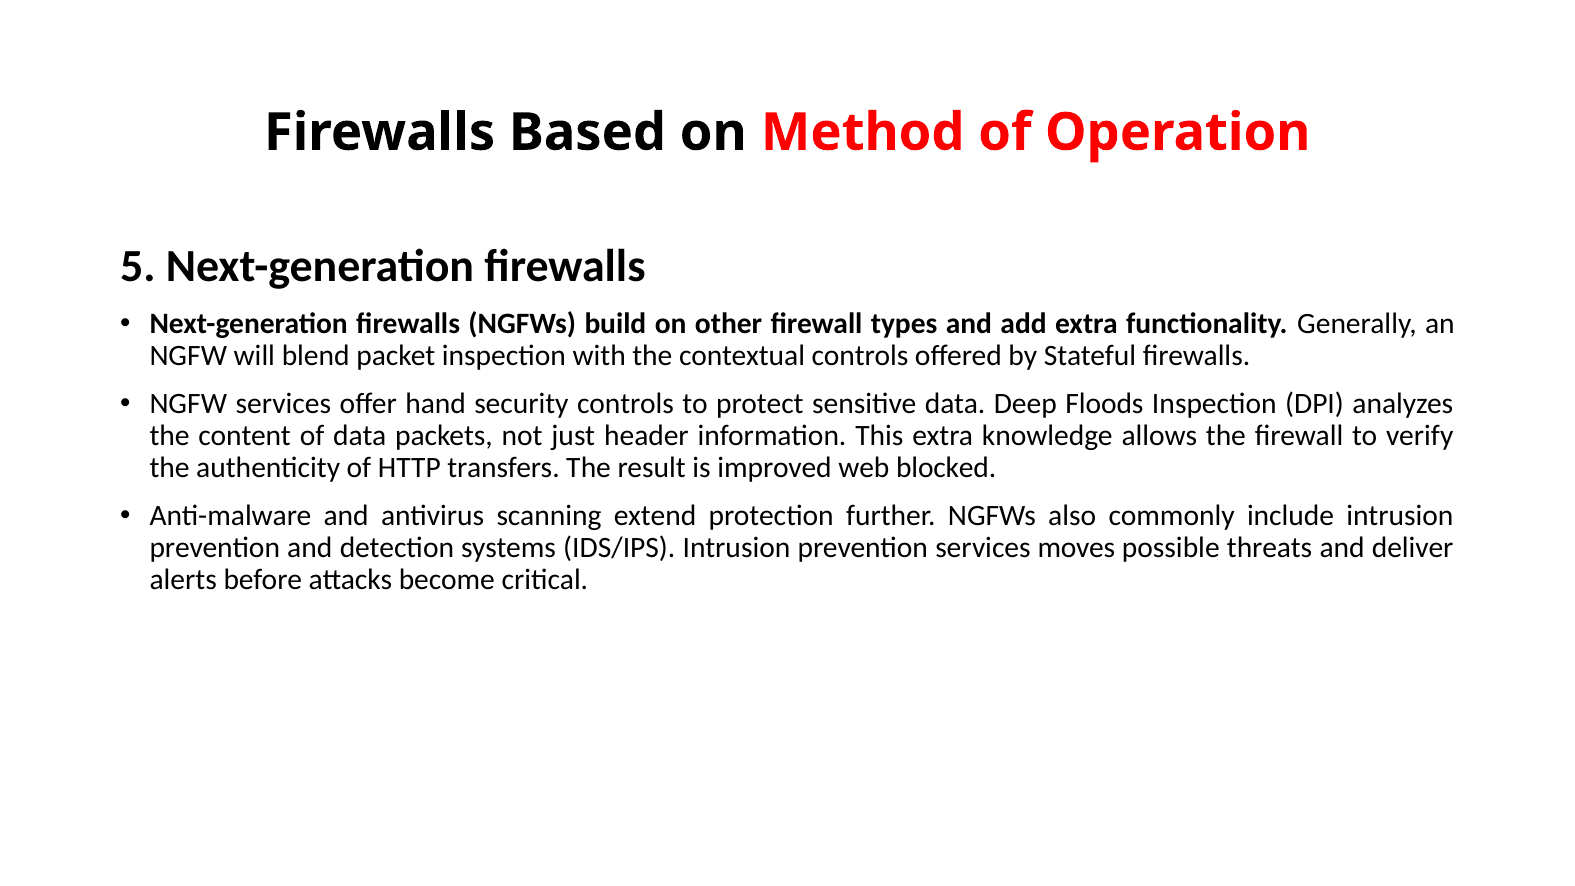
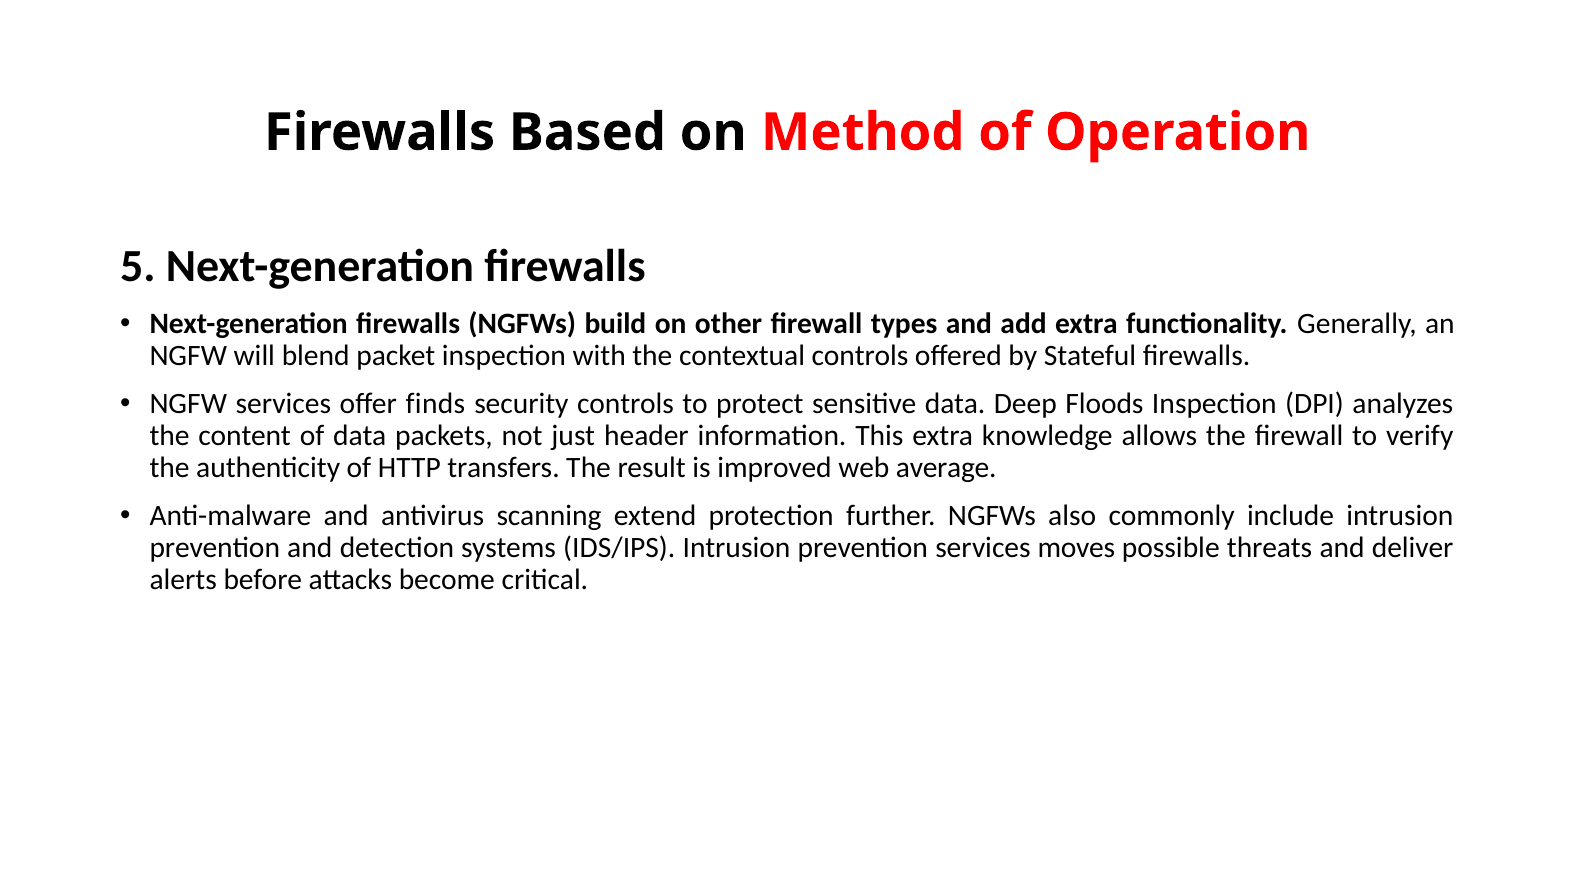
hand: hand -> finds
blocked: blocked -> average
